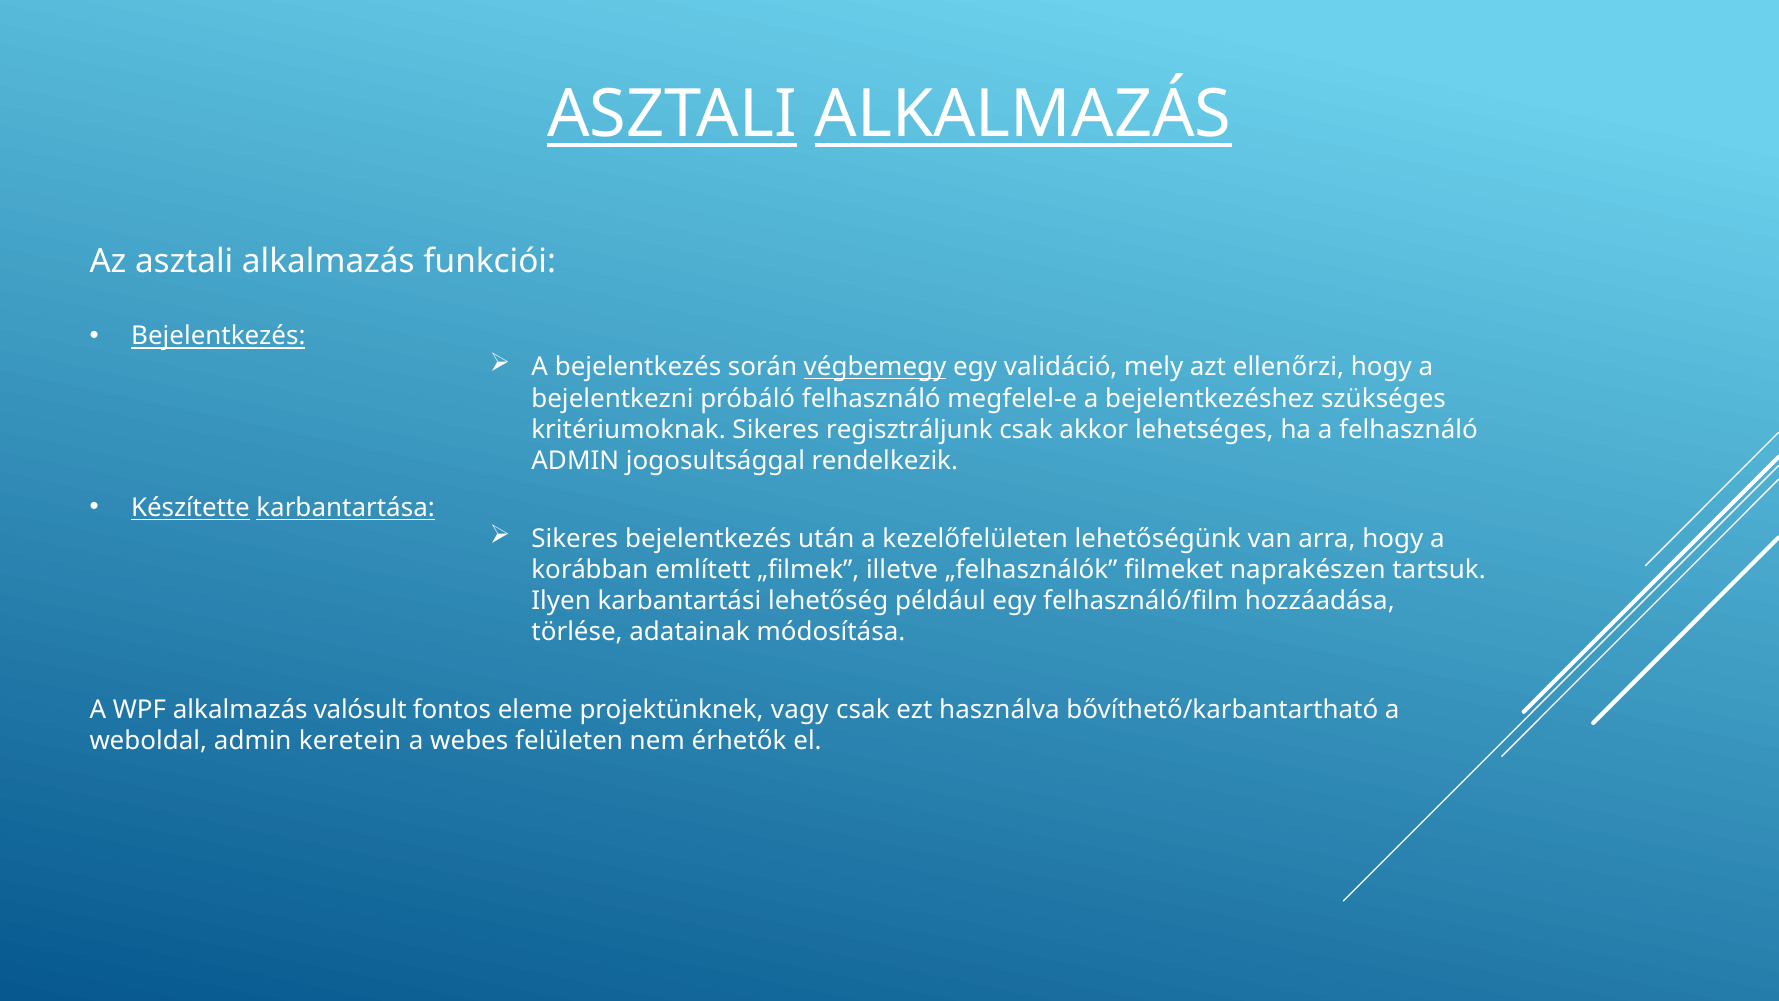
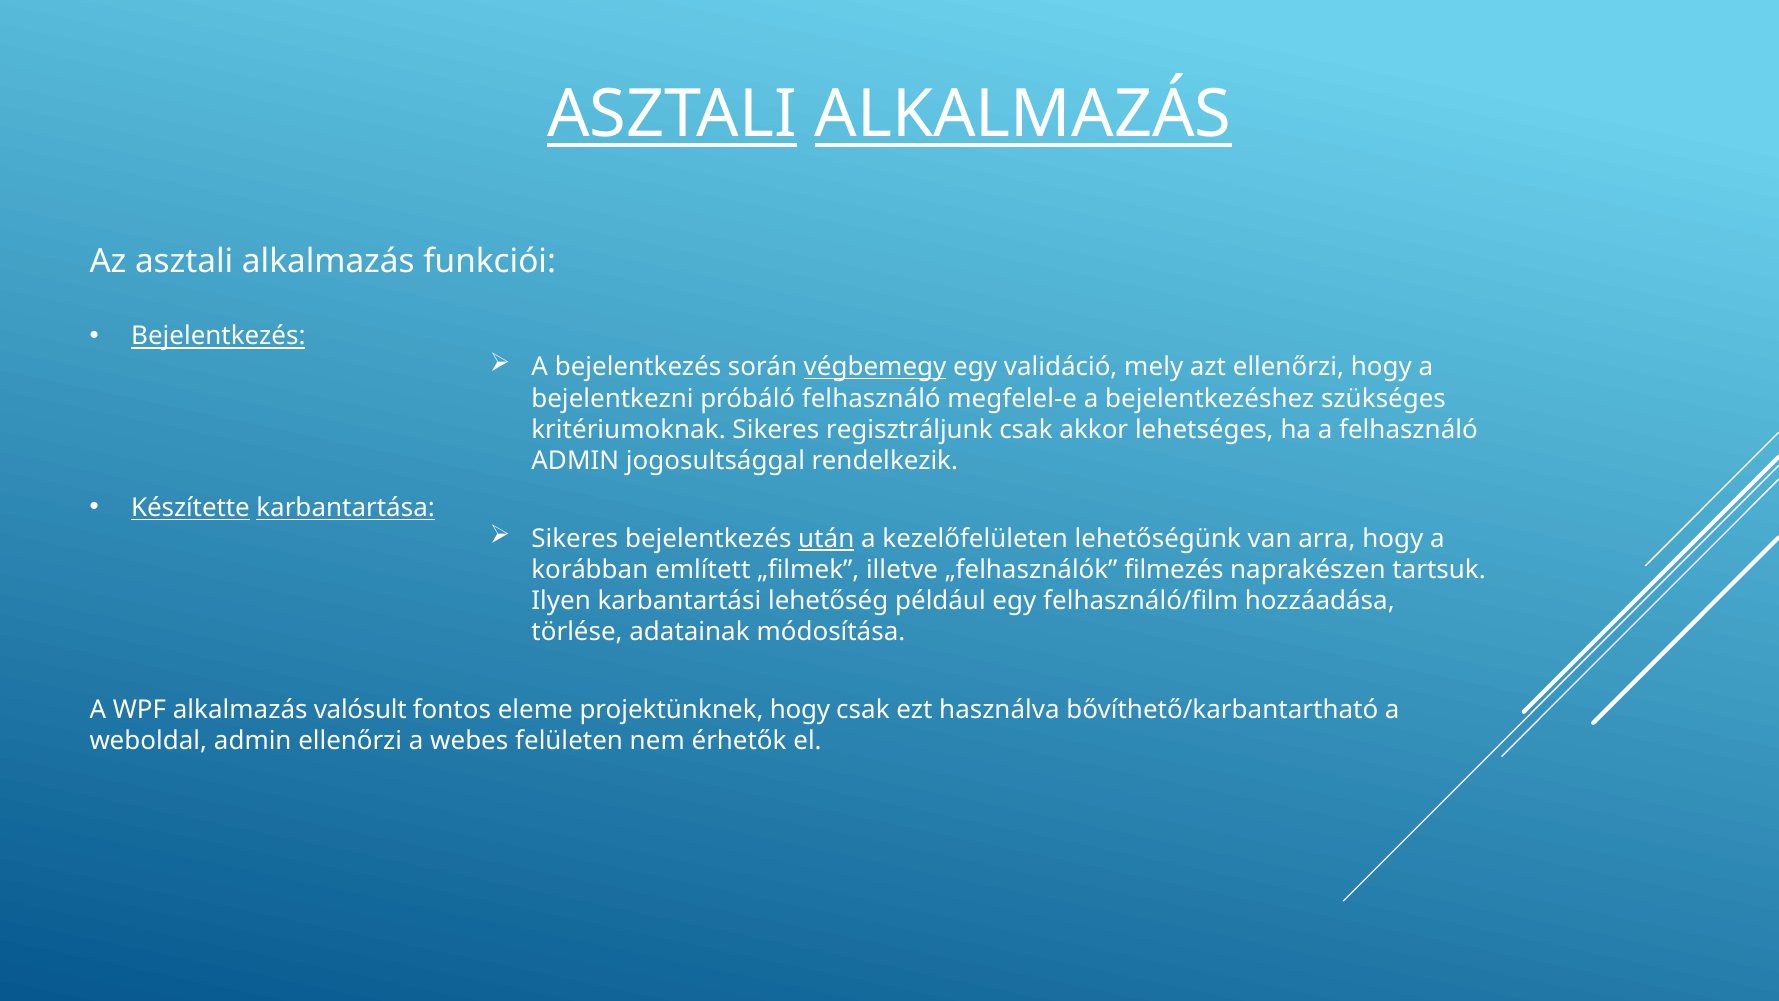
után underline: none -> present
filmeket: filmeket -> filmezés
projektünknek vagy: vagy -> hogy
admin keretein: keretein -> ellenőrzi
